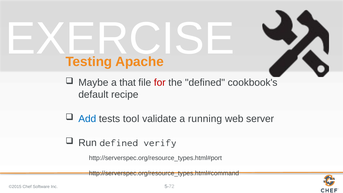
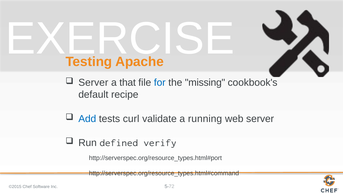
Maybe at (93, 83): Maybe -> Server
for colour: red -> blue
the defined: defined -> missing
tool: tool -> curl
